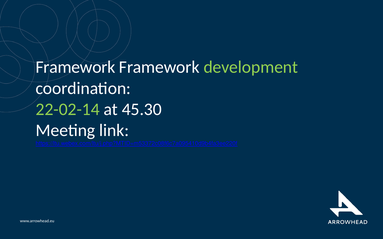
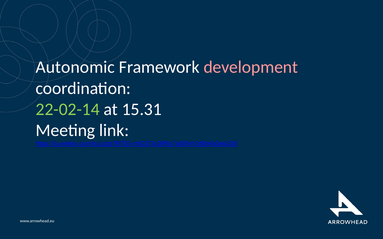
Framework at (75, 67): Framework -> Autonomic
development colour: light green -> pink
45.30: 45.30 -> 15.31
